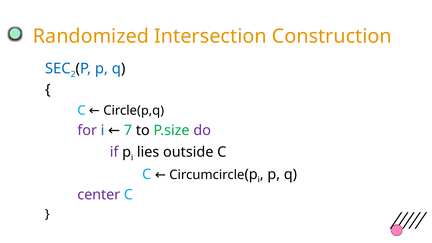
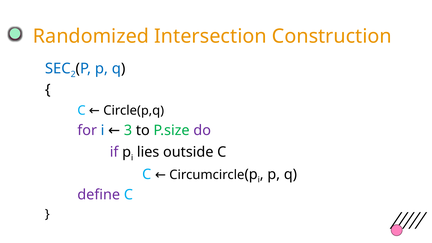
7: 7 -> 3
center: center -> define
